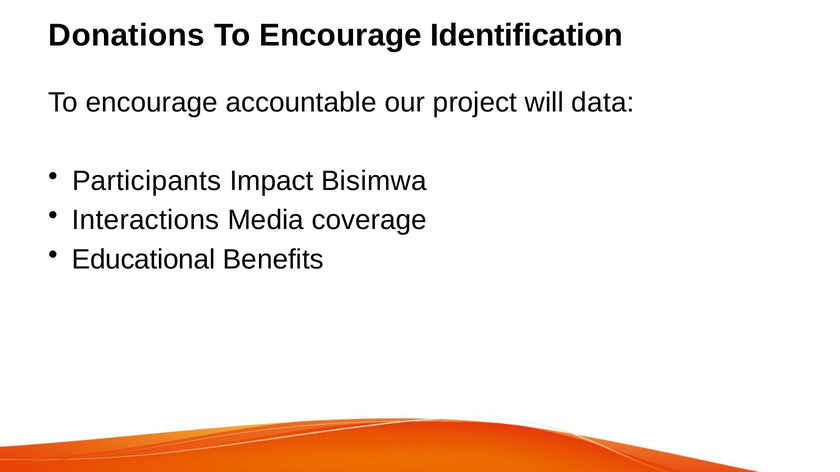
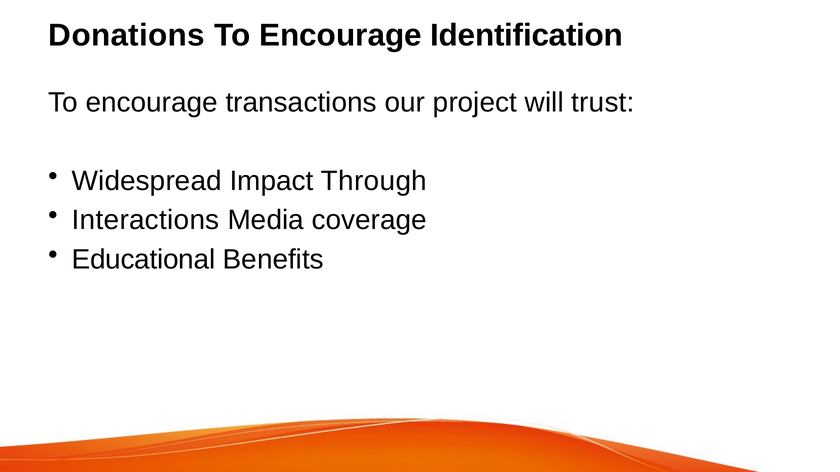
accountable: accountable -> transactions
data: data -> trust
Participants: Participants -> Widespread
Bisimwa: Bisimwa -> Through
